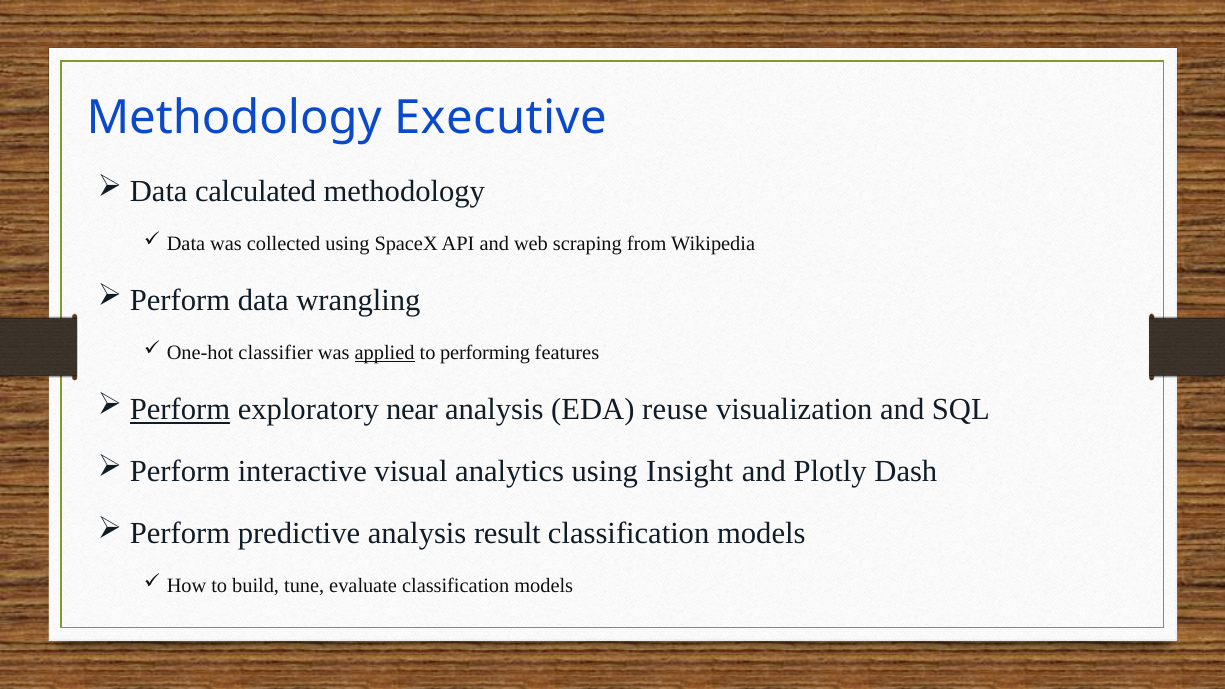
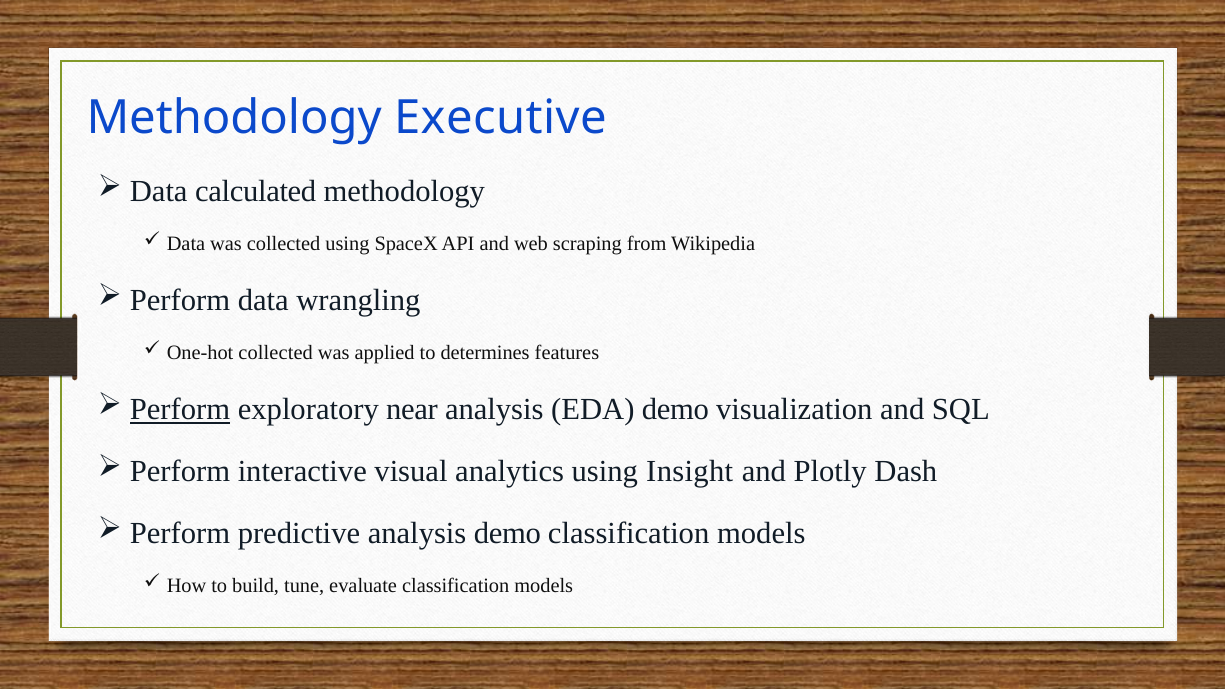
One-hot classifier: classifier -> collected
applied underline: present -> none
performing: performing -> determines
EDA reuse: reuse -> demo
analysis result: result -> demo
